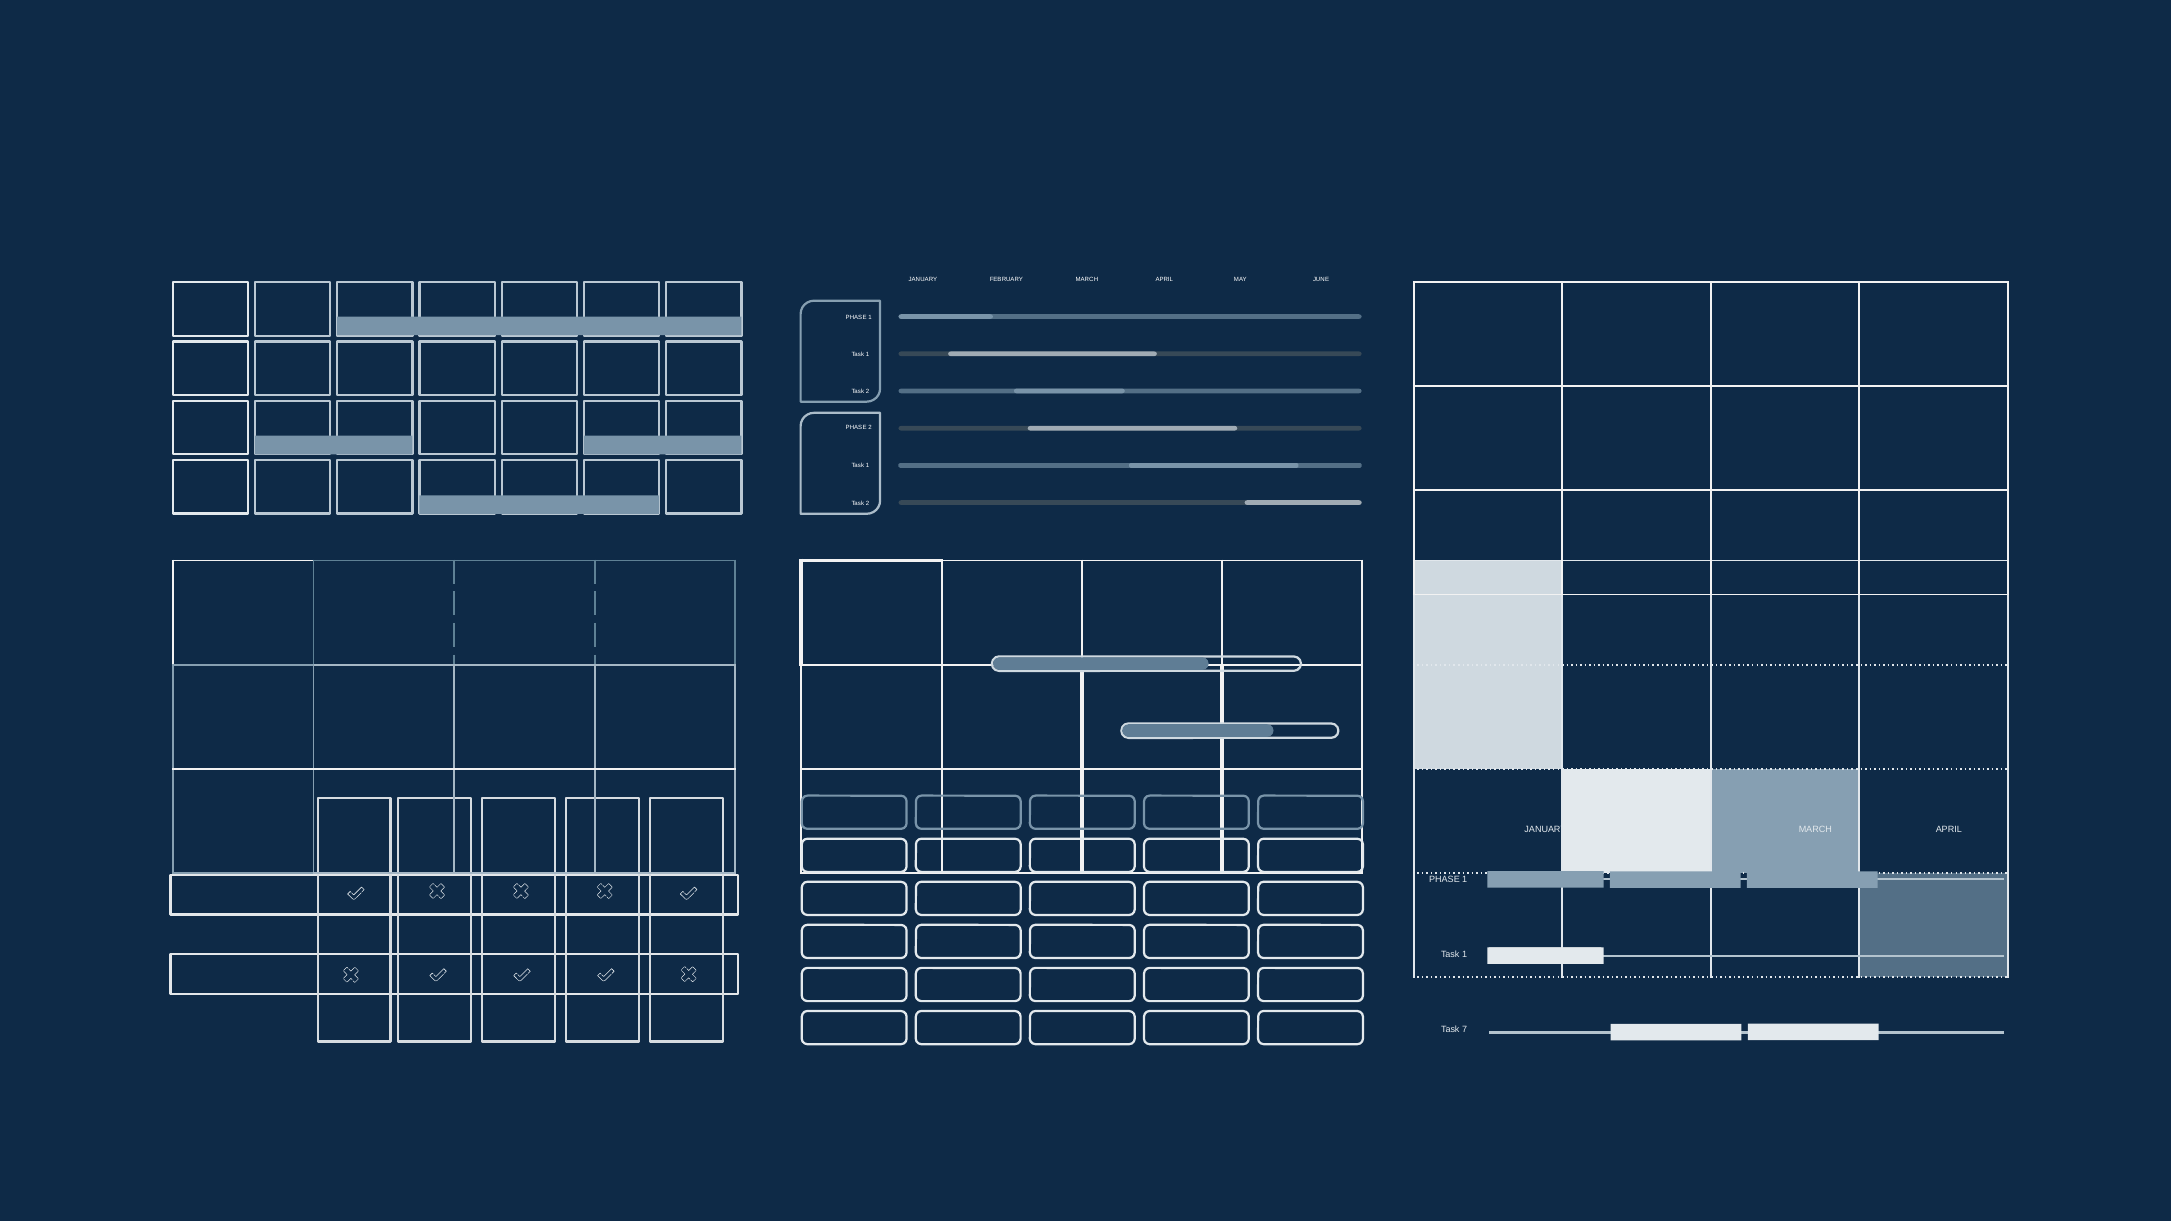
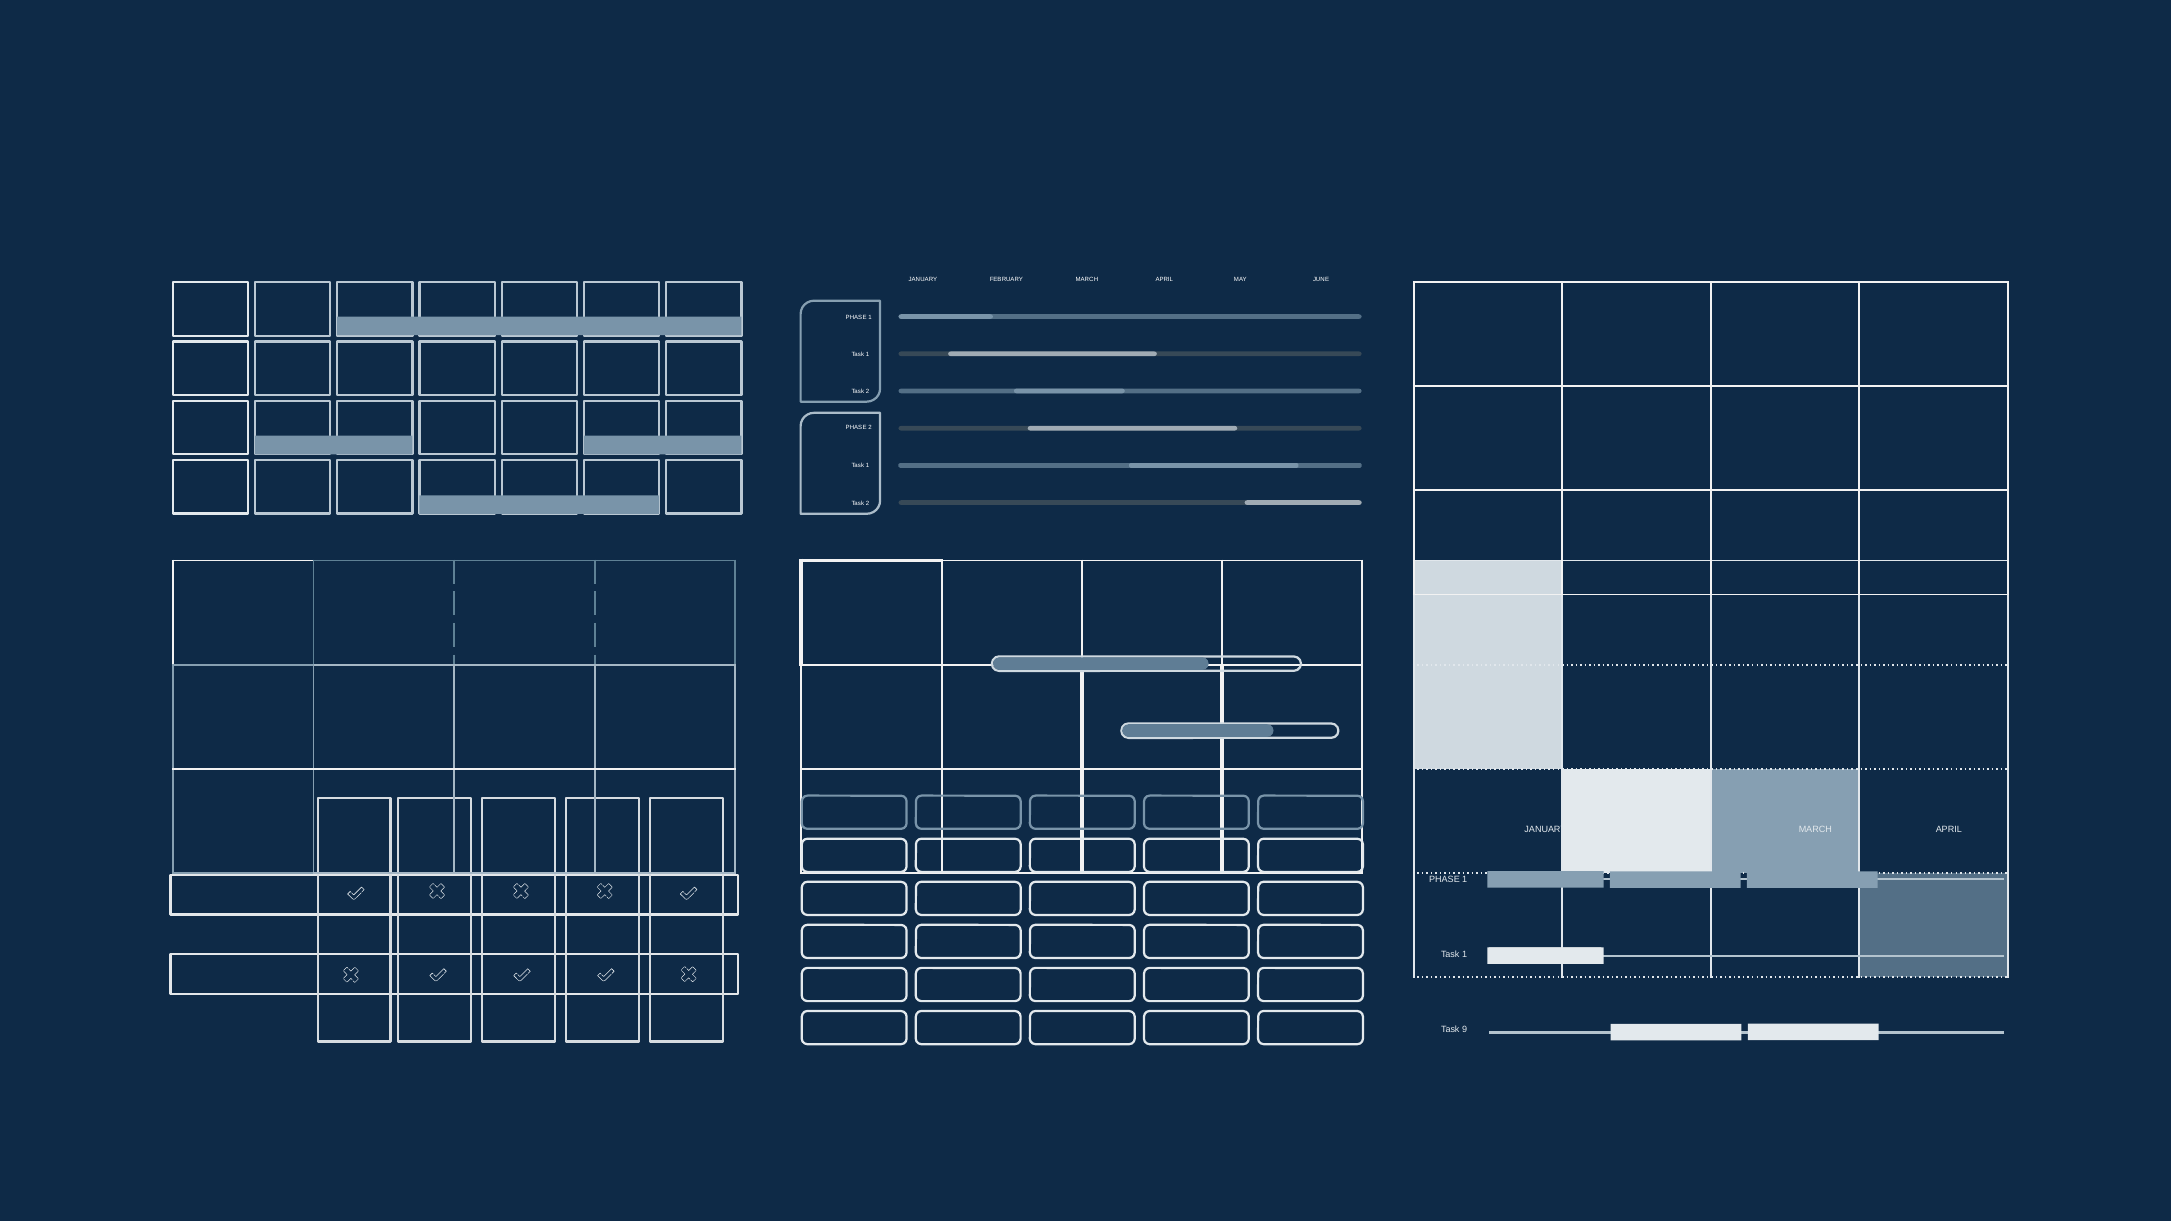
7: 7 -> 9
